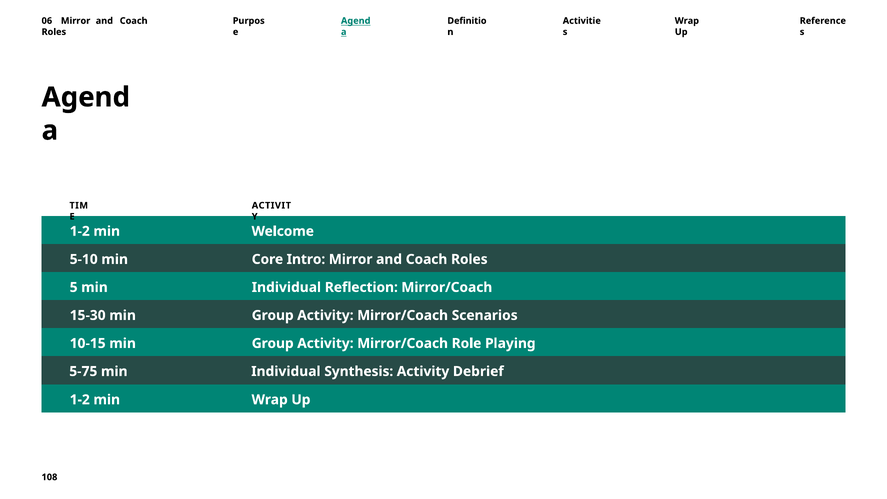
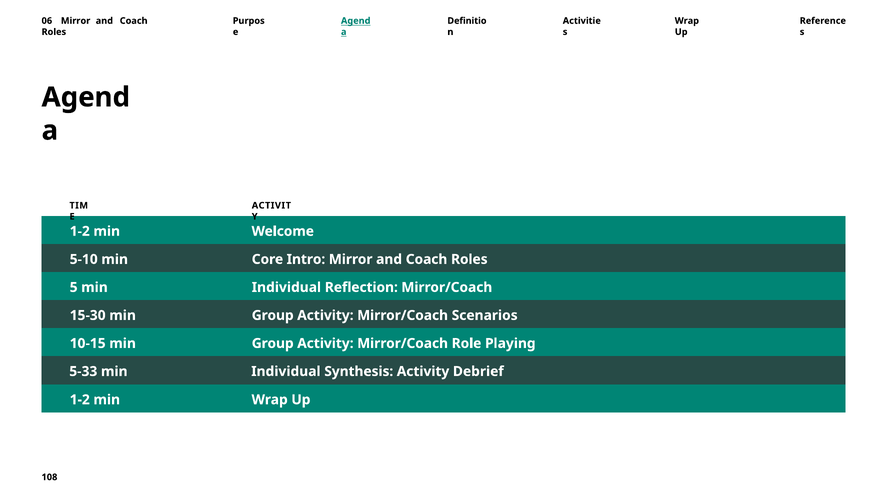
5-75: 5-75 -> 5-33
